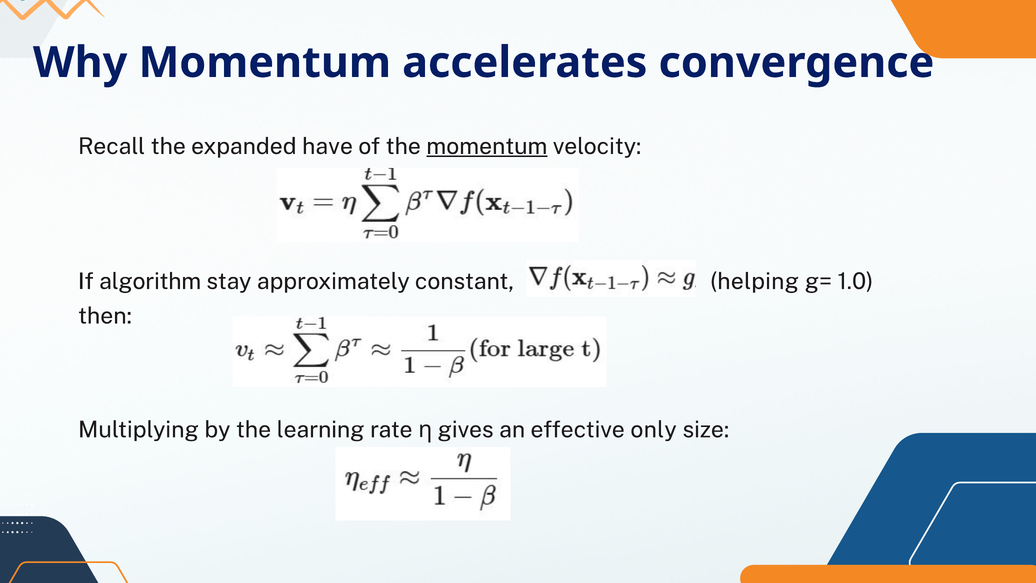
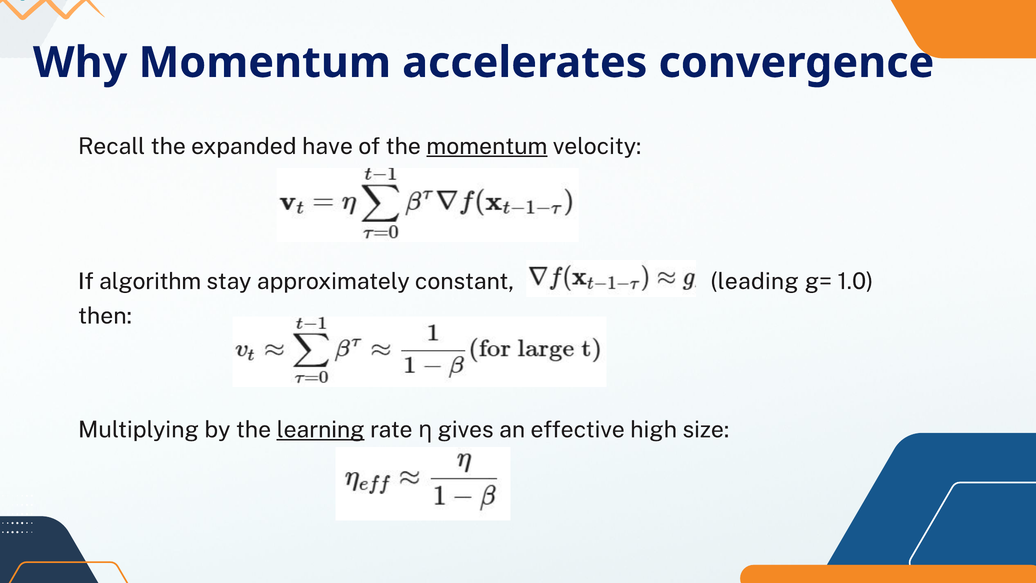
helping: helping -> leading
learning underline: none -> present
only: only -> high
